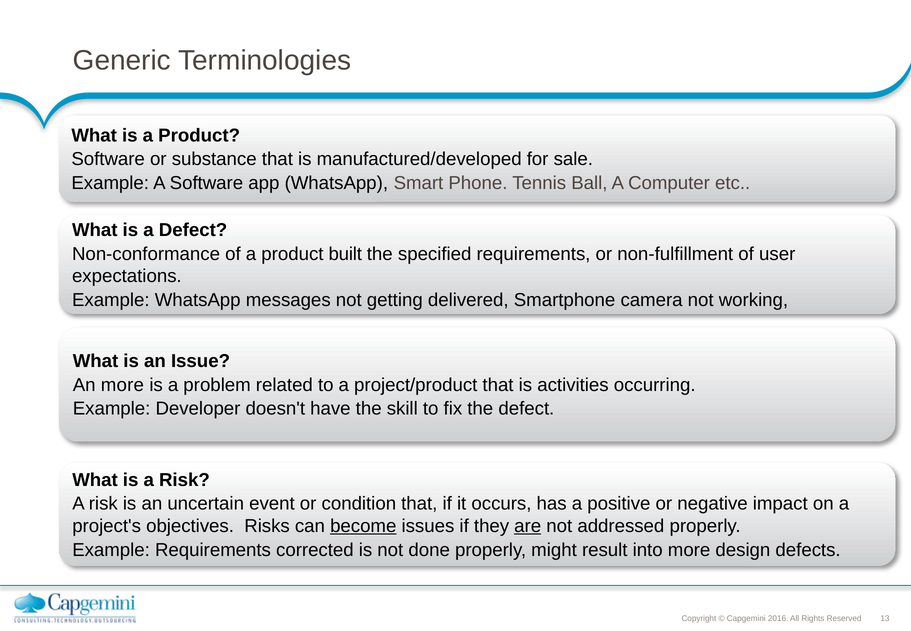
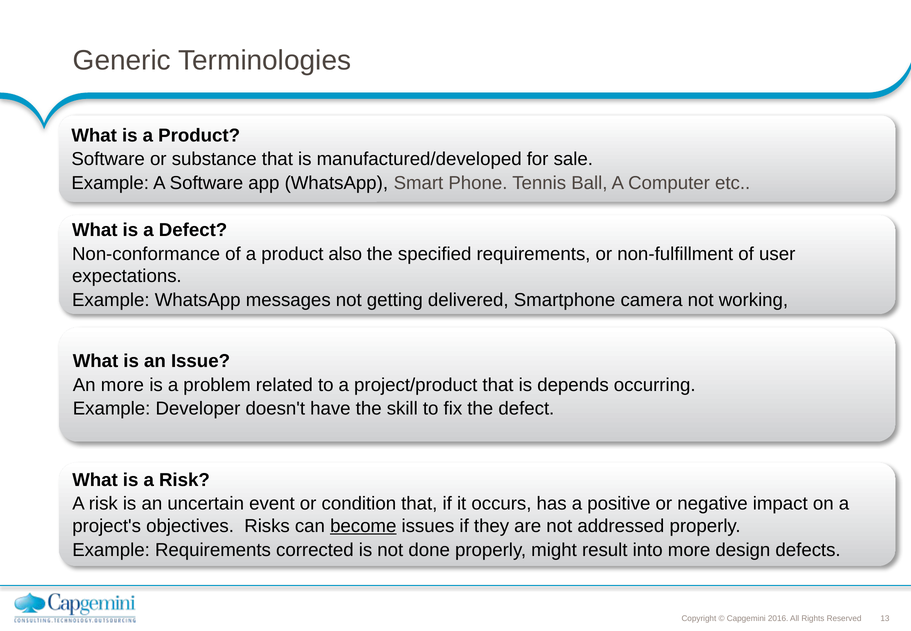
built: built -> also
activities: activities -> depends
are underline: present -> none
